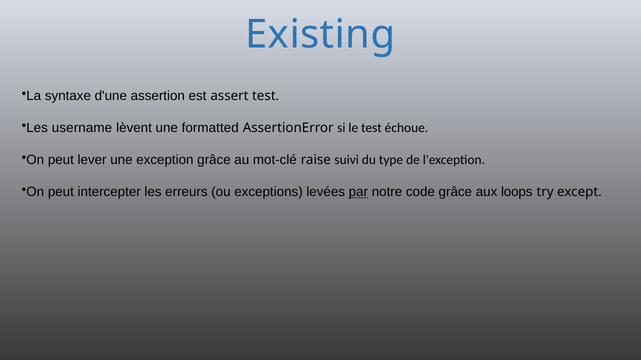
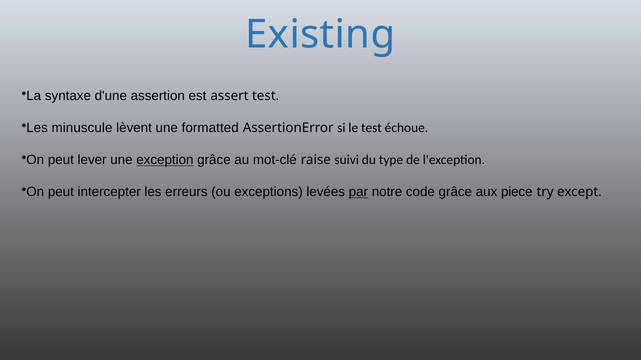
username: username -> minuscule
exception underline: none -> present
loops: loops -> piece
